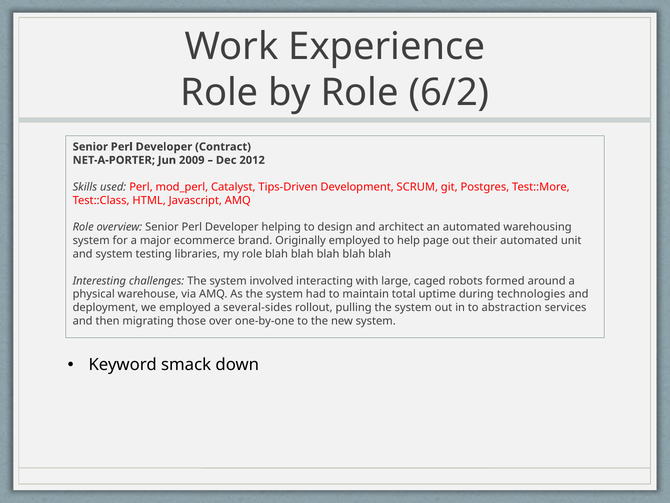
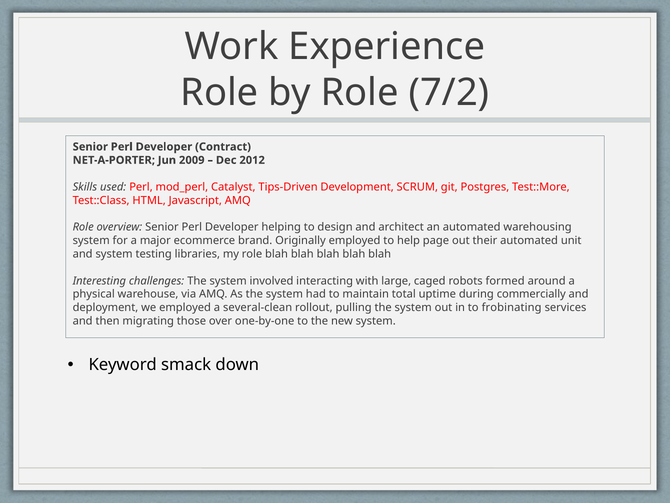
6/2: 6/2 -> 7/2
technologies: technologies -> commercially
several-sides: several-sides -> several-clean
abstraction: abstraction -> frobinating
